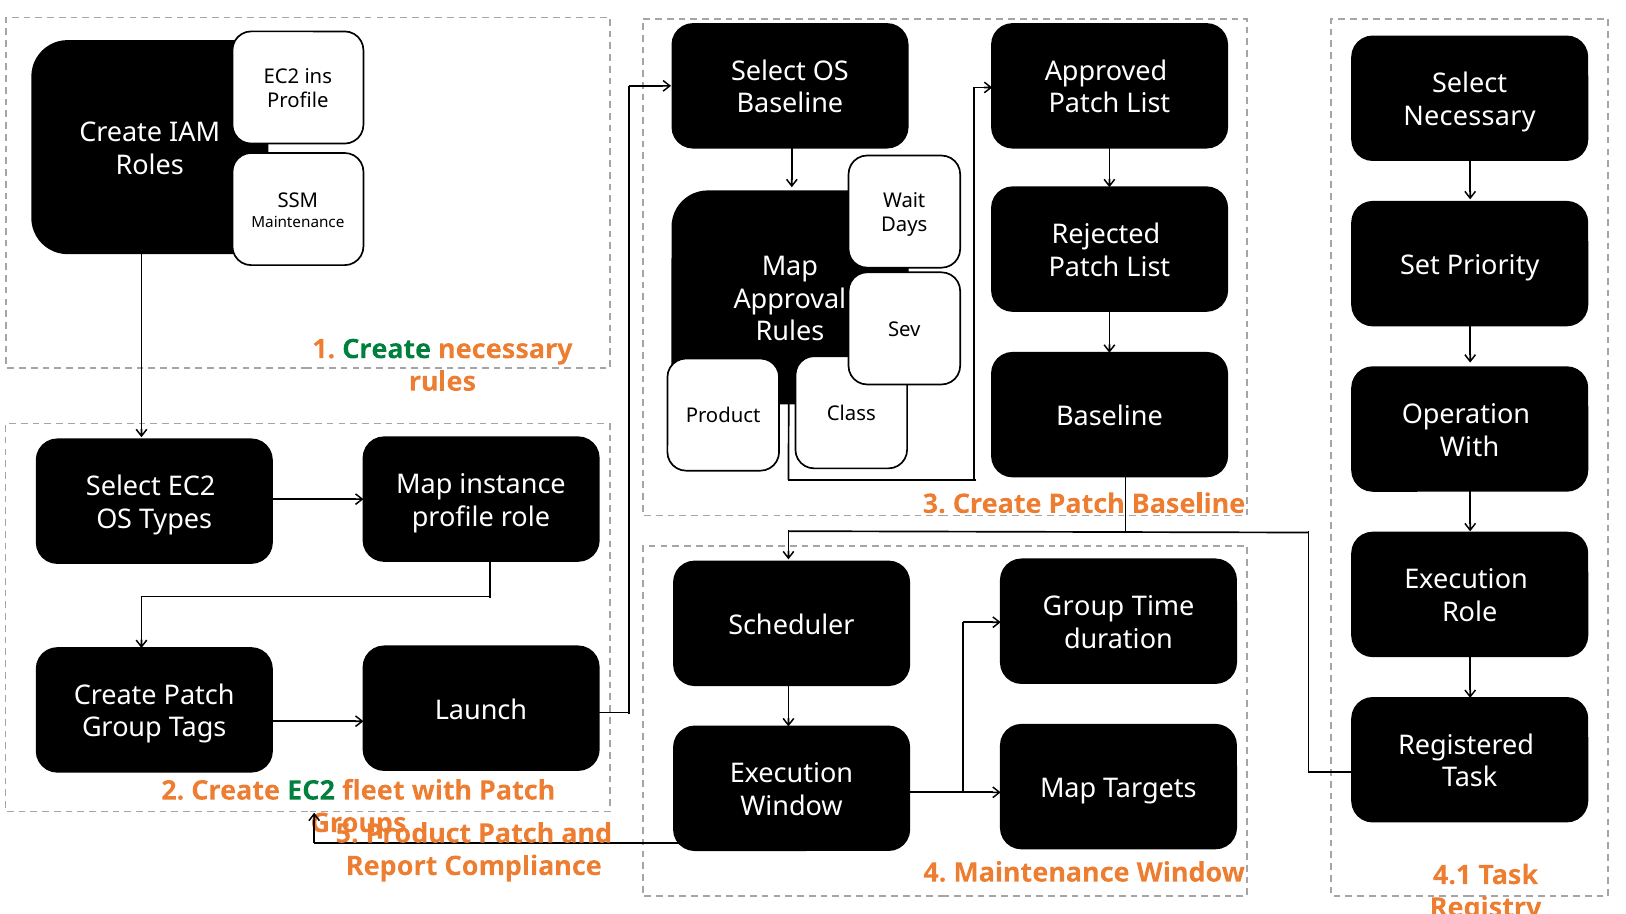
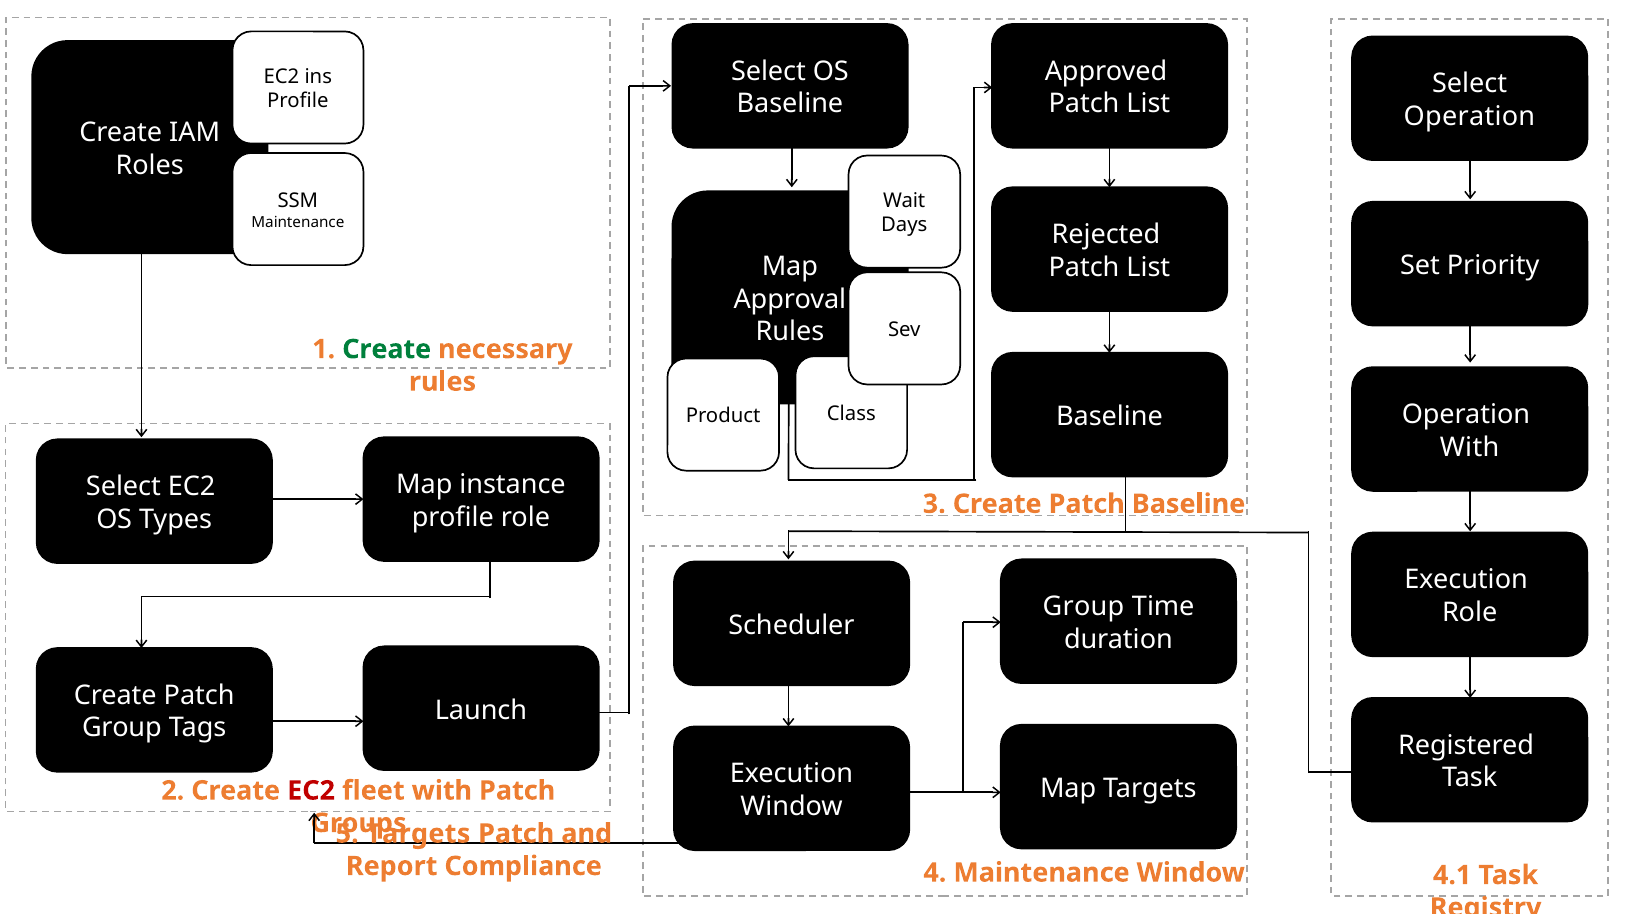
Necessary at (1469, 116): Necessary -> Operation
EC2 at (311, 791) colour: green -> red
Product at (418, 834): Product -> Targets
